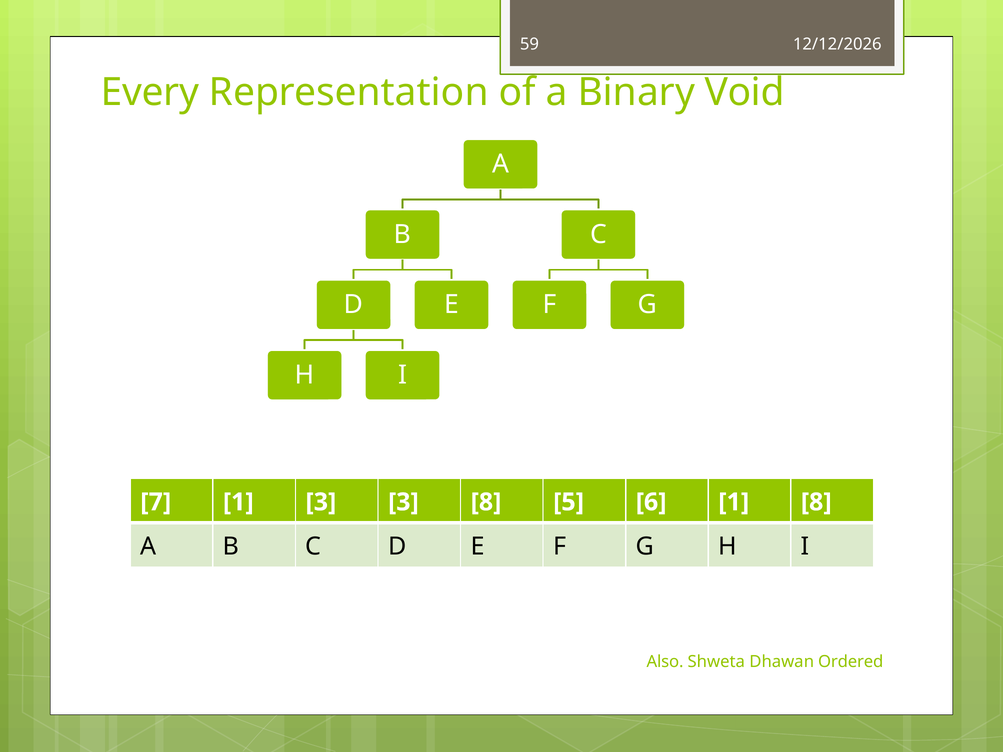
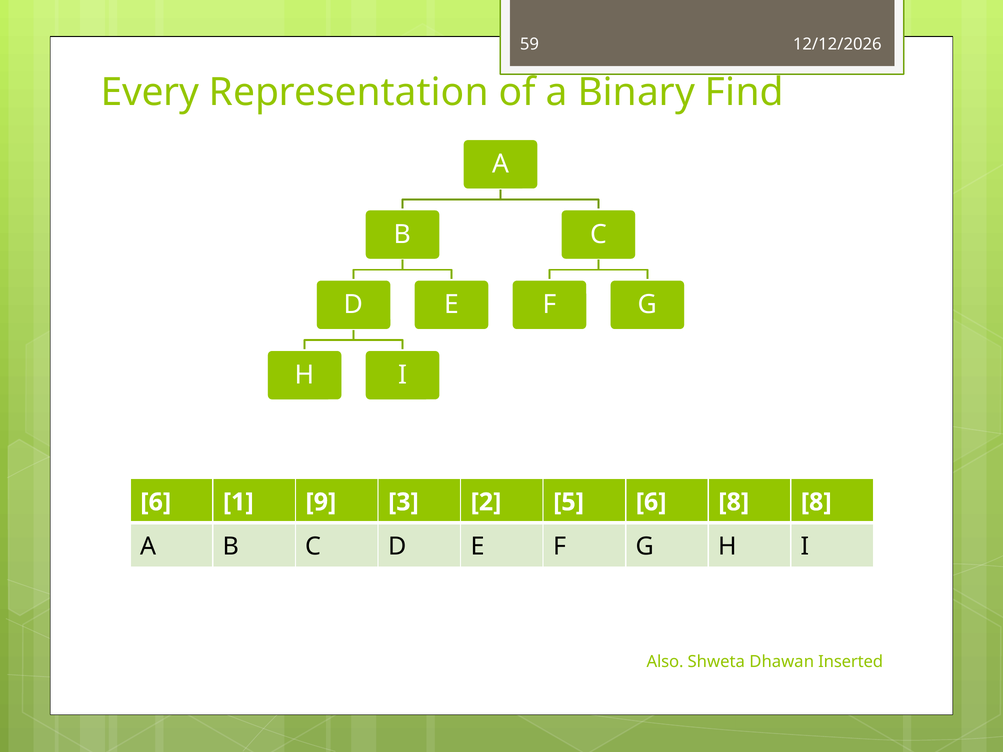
Void: Void -> Find
7 at (156, 502): 7 -> 6
1 3: 3 -> 9
3 8: 8 -> 2
6 1: 1 -> 8
Ordered: Ordered -> Inserted
